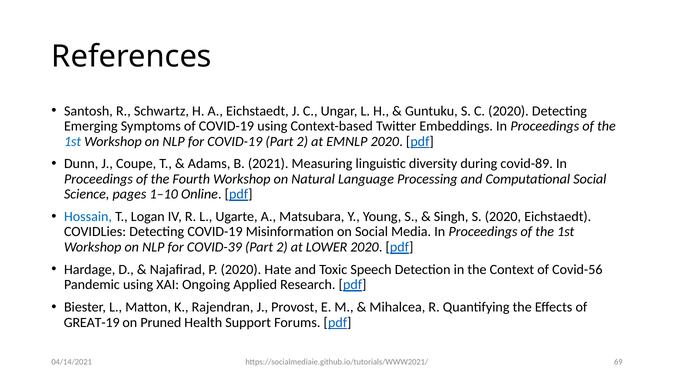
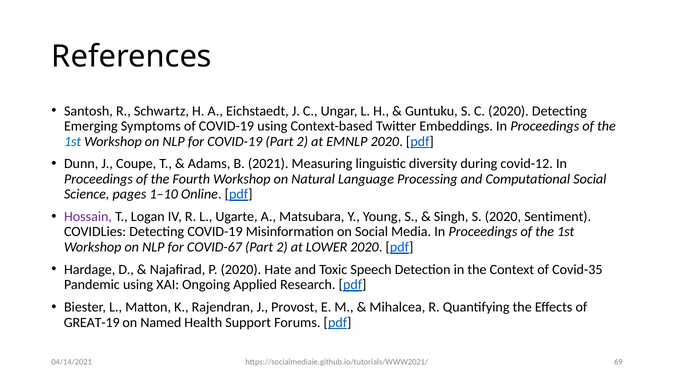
covid-89: covid-89 -> covid-12
Hossain colour: blue -> purple
2020 Eichstaedt: Eichstaedt -> Sentiment
COVID-39: COVID-39 -> COVID-67
Covid-56: Covid-56 -> Covid-35
Pruned: Pruned -> Named
